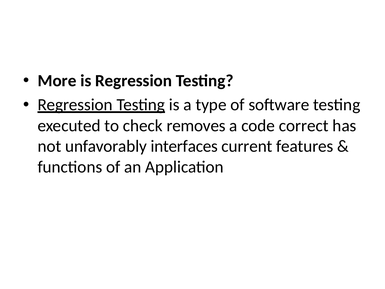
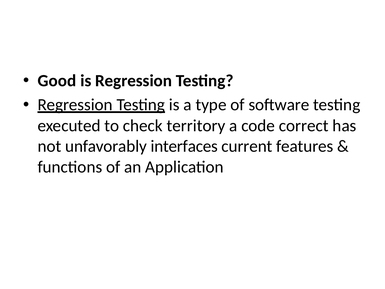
More: More -> Good
removes: removes -> territory
